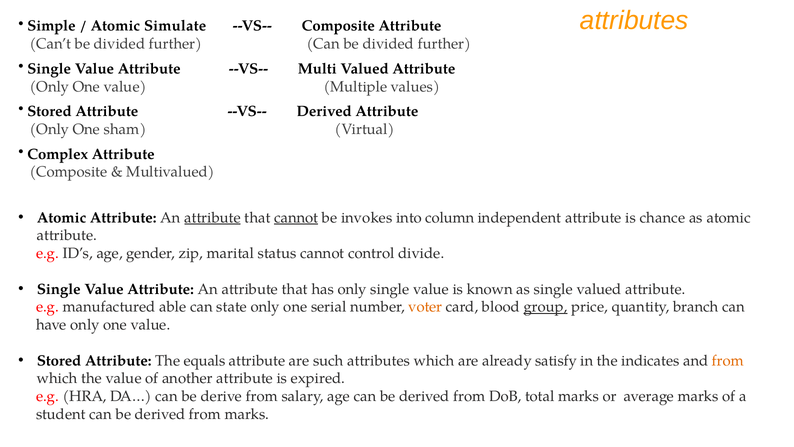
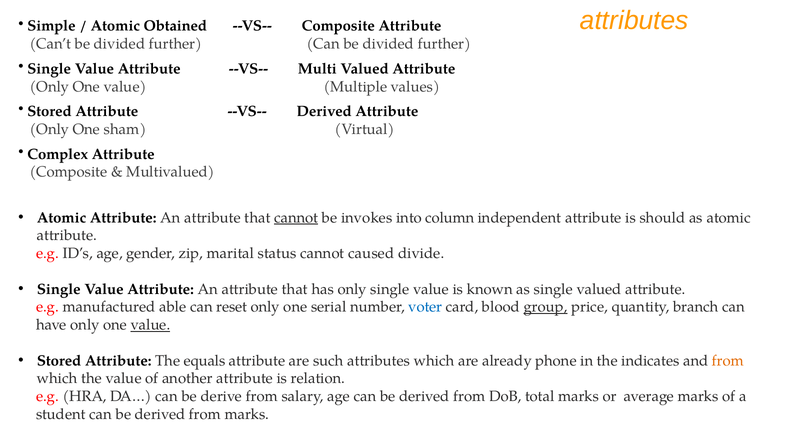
Simulate: Simulate -> Obtained
attribute at (212, 217) underline: present -> none
chance: chance -> should
control: control -> caused
state: state -> reset
voter colour: orange -> blue
value at (150, 325) underline: none -> present
satisfy: satisfy -> phone
expired: expired -> relation
